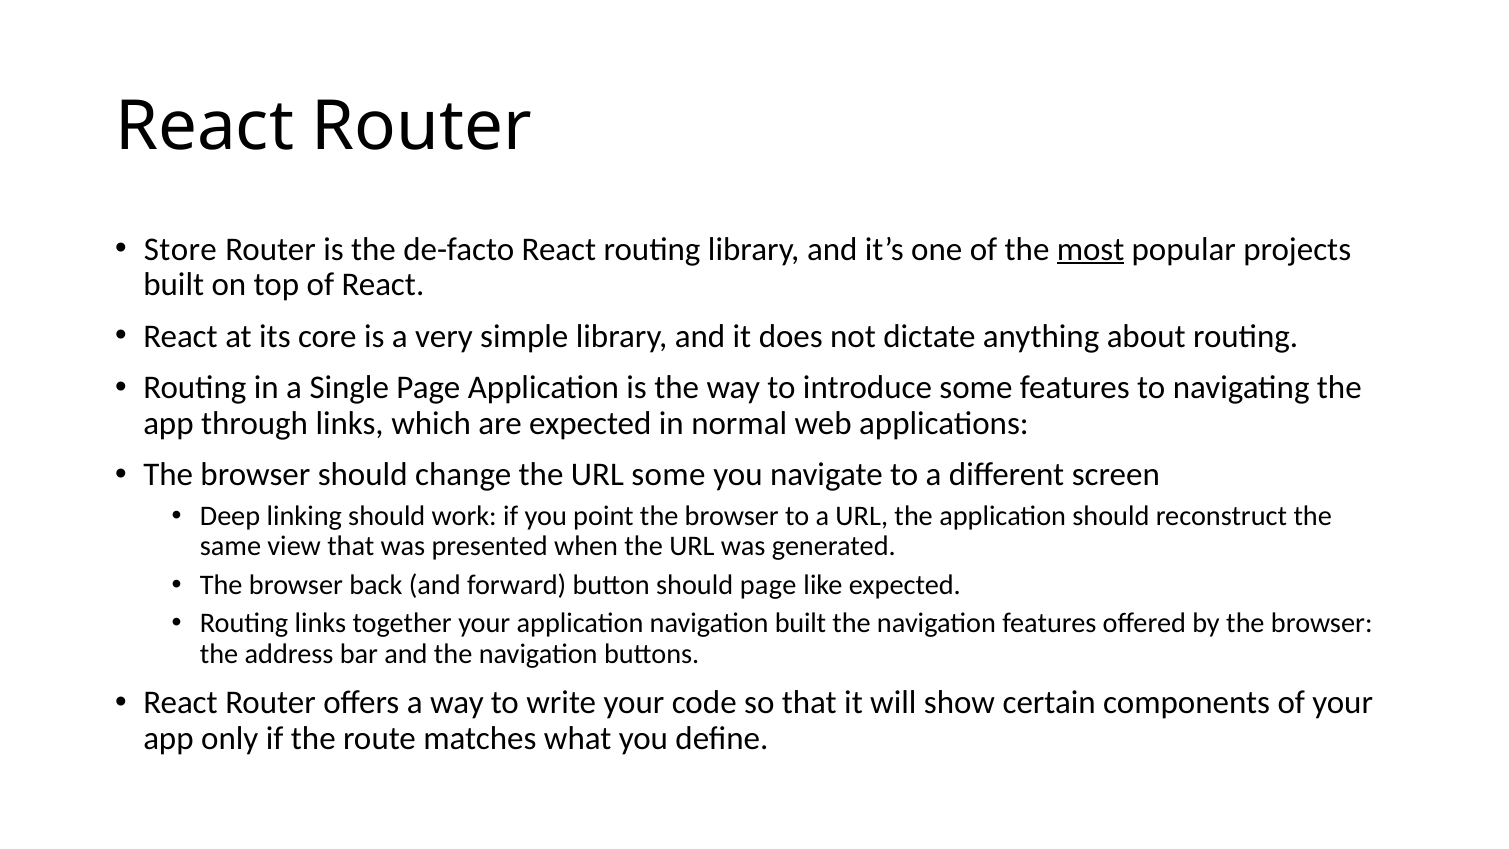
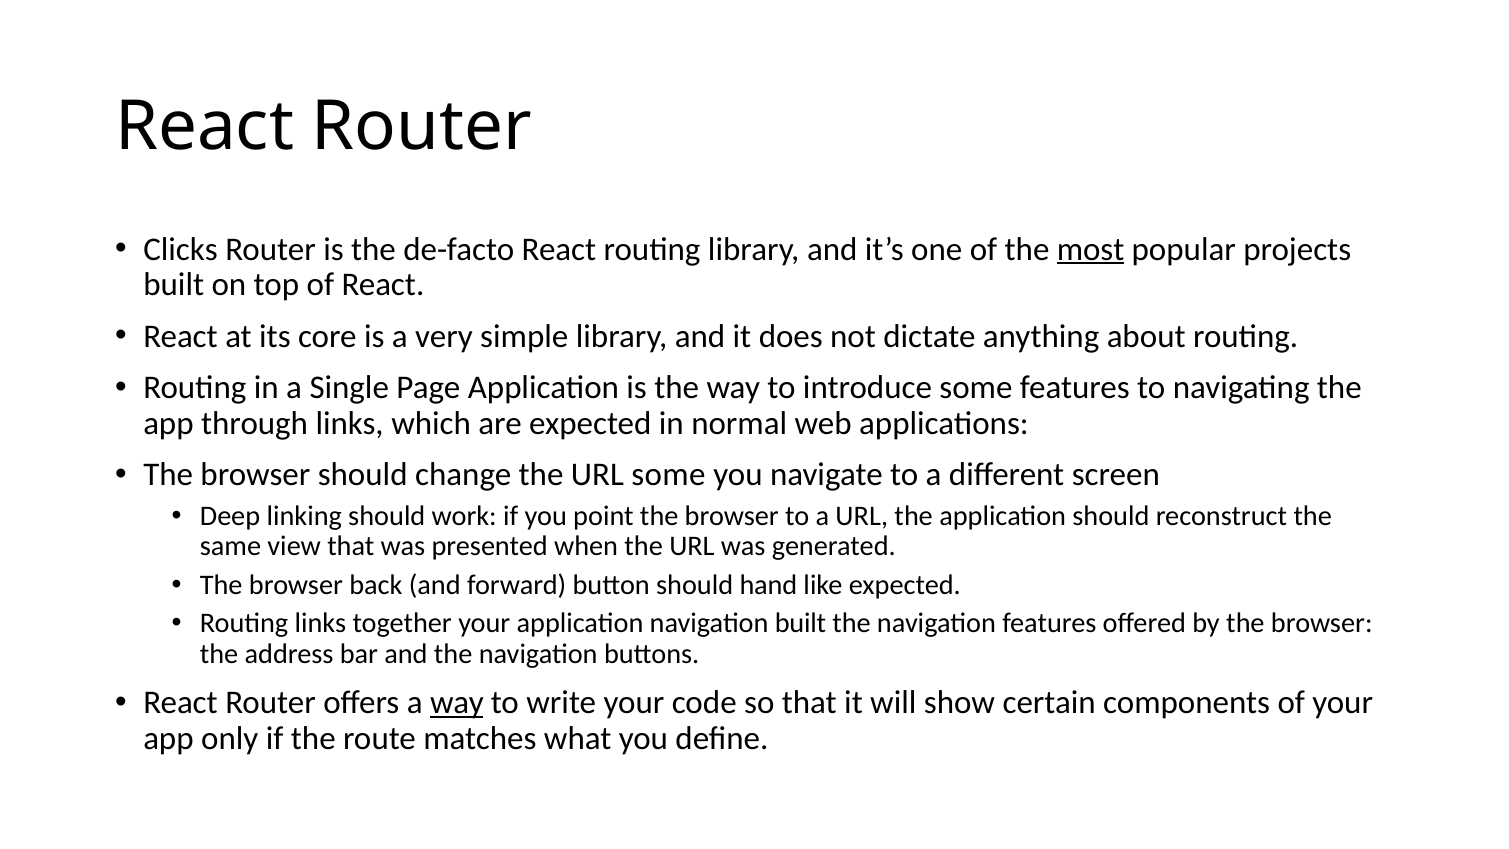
Store: Store -> Clicks
should page: page -> hand
way at (457, 702) underline: none -> present
